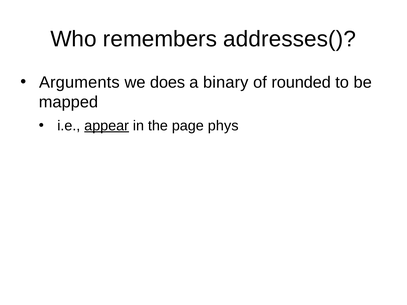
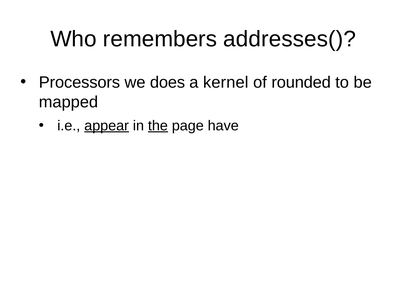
Arguments: Arguments -> Processors
binary: binary -> kernel
the underline: none -> present
phys: phys -> have
